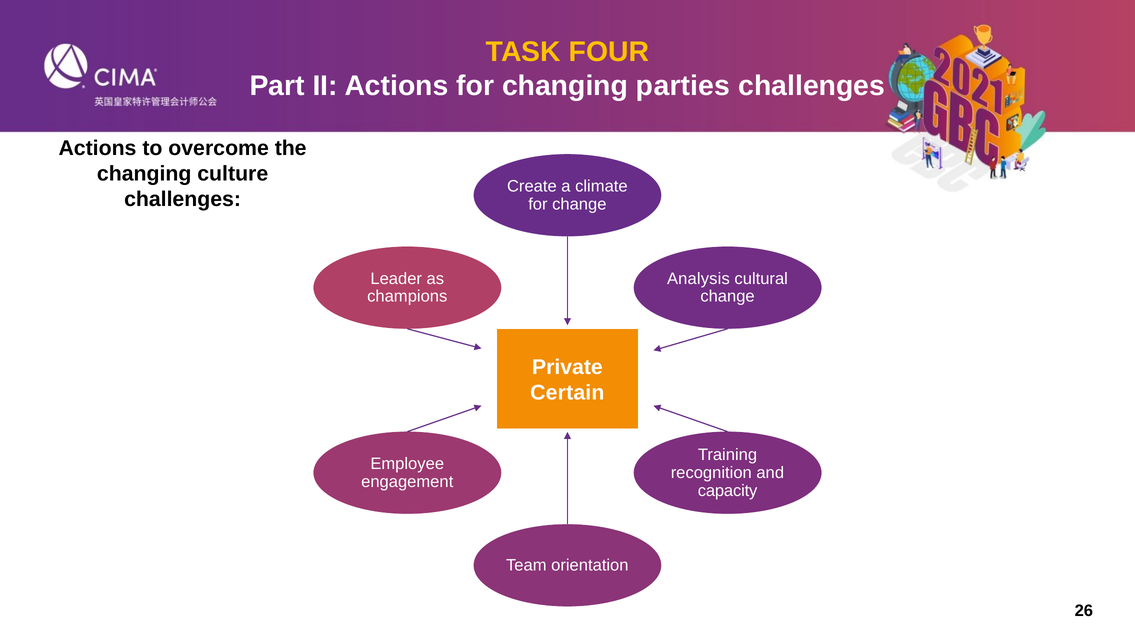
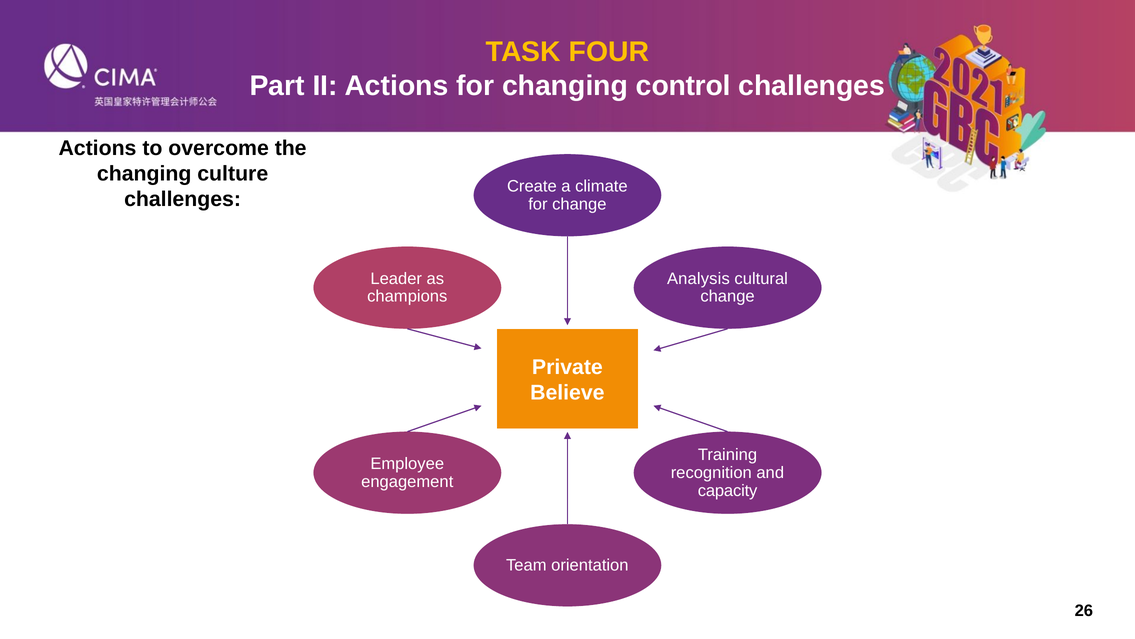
parties: parties -> control
Certain: Certain -> Believe
